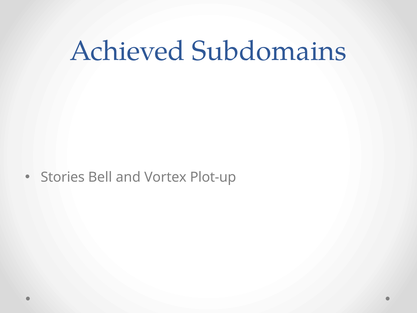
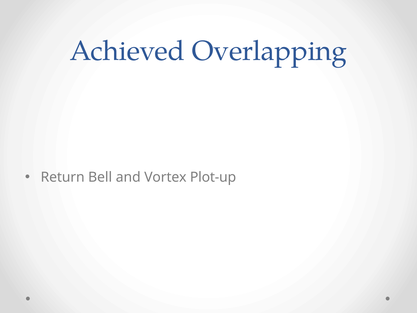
Subdomains: Subdomains -> Overlapping
Stories: Stories -> Return
